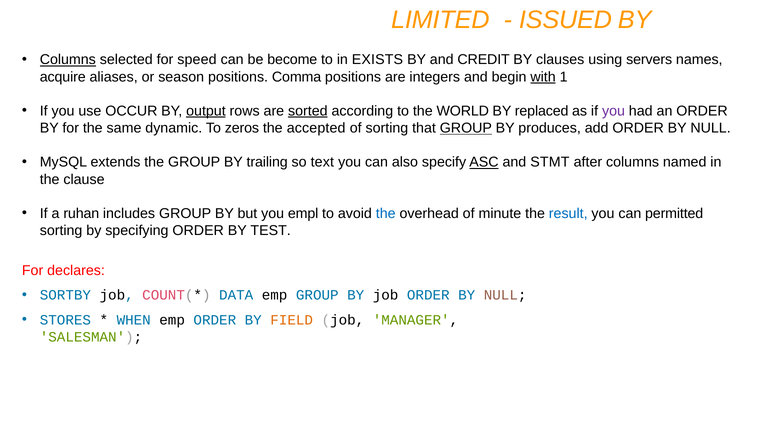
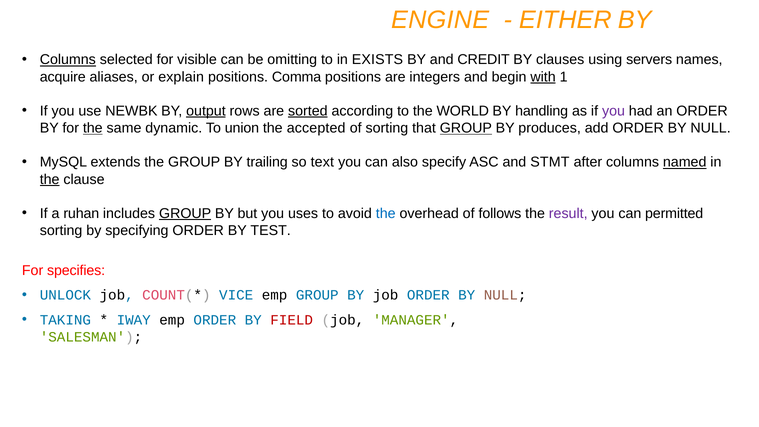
LIMITED: LIMITED -> ENGINE
ISSUED: ISSUED -> EITHER
speed: speed -> visible
become: become -> omitting
season: season -> explain
OCCUR: OCCUR -> NEWBK
replaced: replaced -> handling
the at (93, 128) underline: none -> present
zeros: zeros -> union
ASC underline: present -> none
named underline: none -> present
the at (50, 179) underline: none -> present
GROUP at (185, 213) underline: none -> present
empl: empl -> uses
minute: minute -> follows
result colour: blue -> purple
declares: declares -> specifies
SORTBY: SORTBY -> UNLOCK
DATA: DATA -> VICE
STORES: STORES -> TAKING
WHEN: WHEN -> IWAY
FIELD colour: orange -> red
